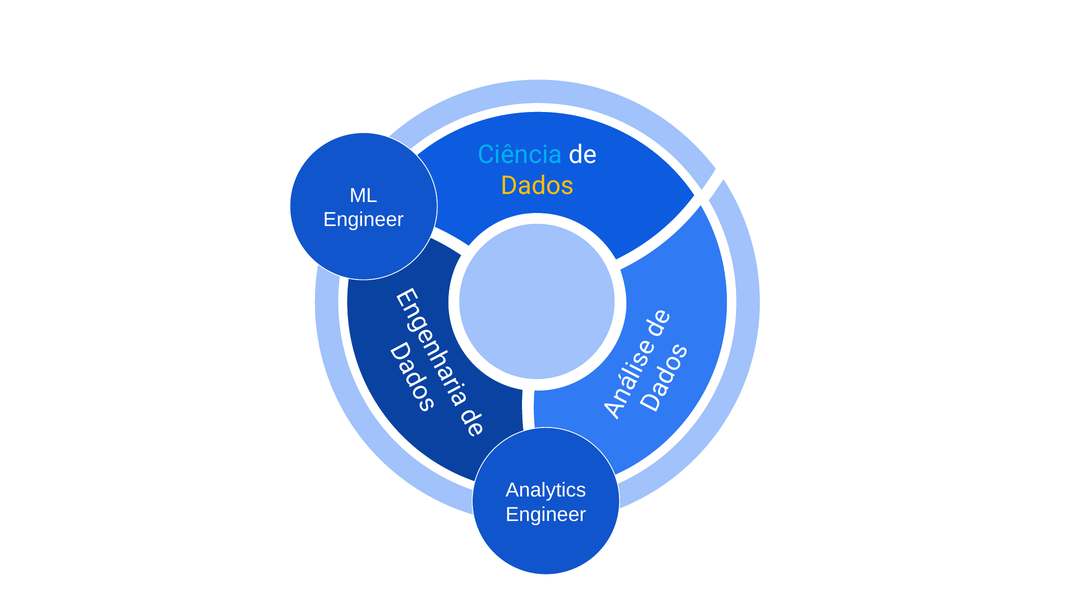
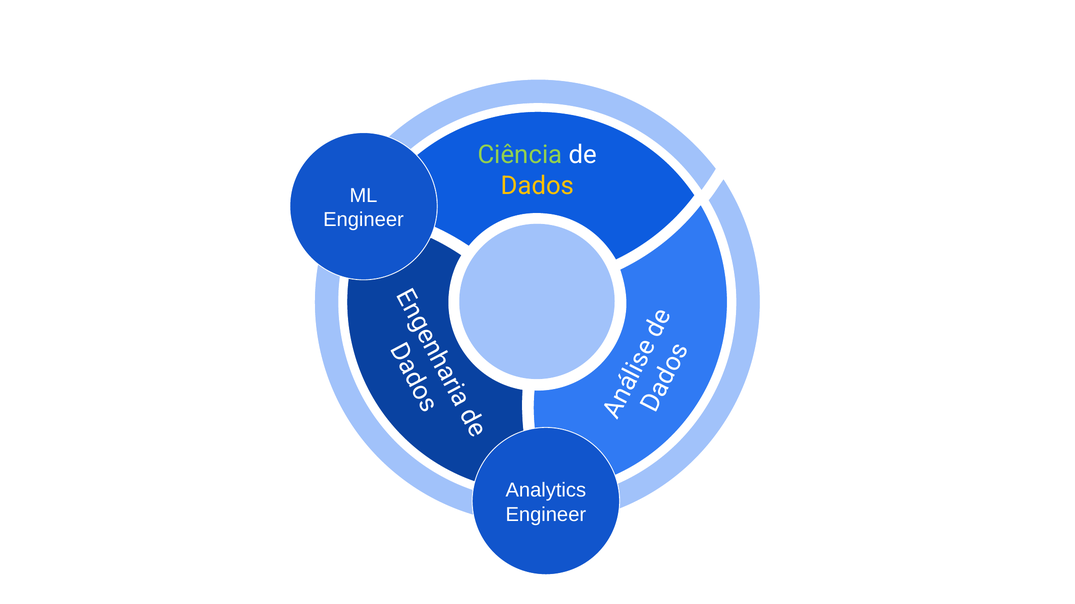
Ciência colour: light blue -> light green
